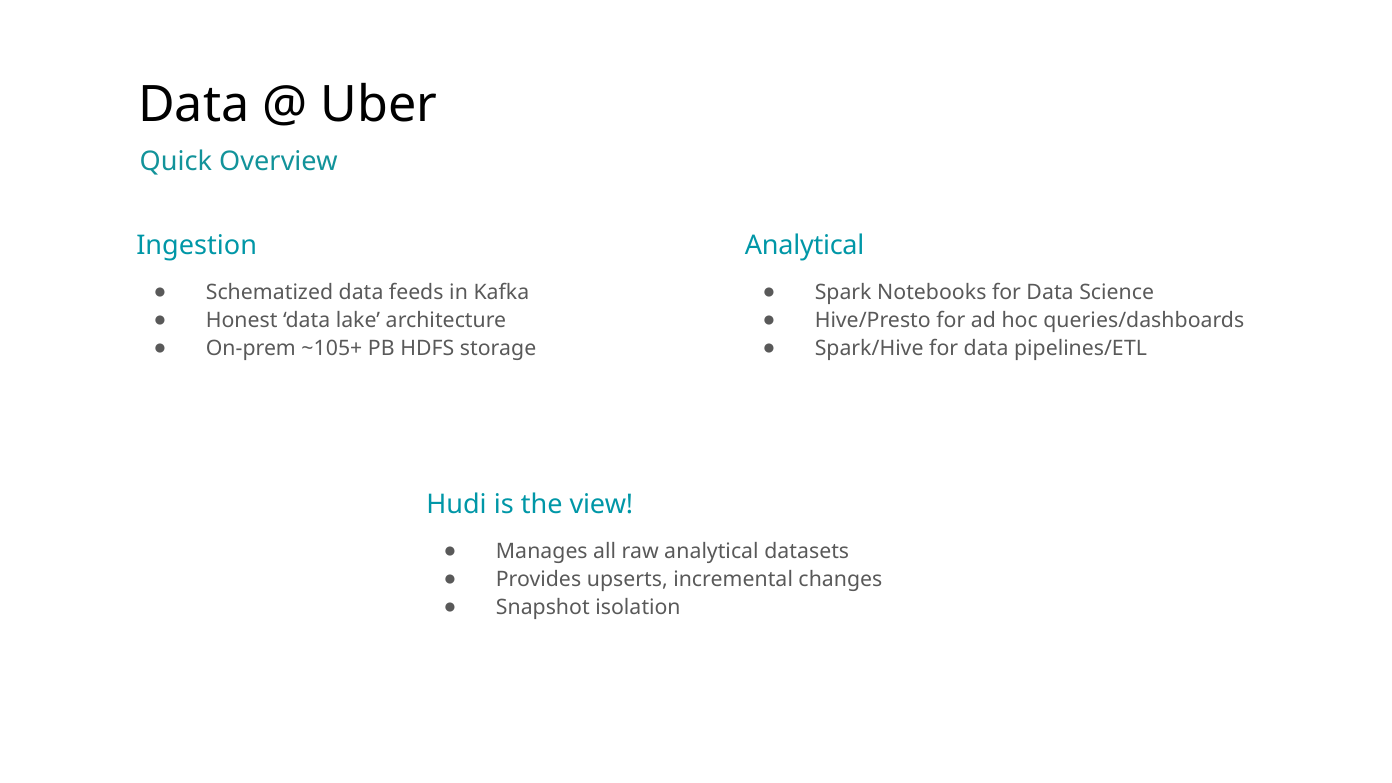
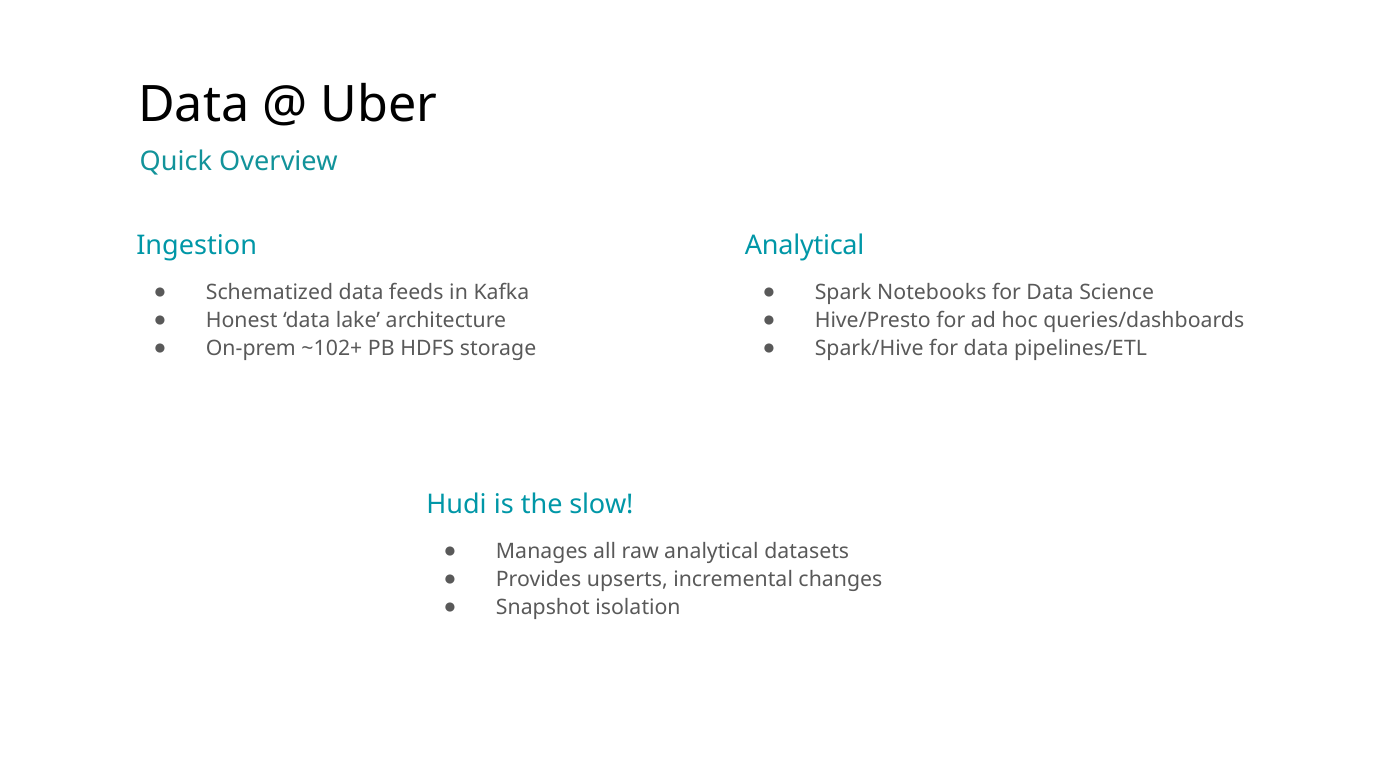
~105+: ~105+ -> ~102+
view: view -> slow
